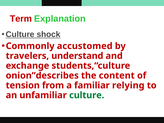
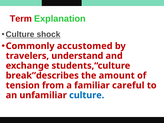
onion”describes: onion”describes -> break”describes
content: content -> amount
relying: relying -> careful
culture at (87, 95) colour: green -> blue
